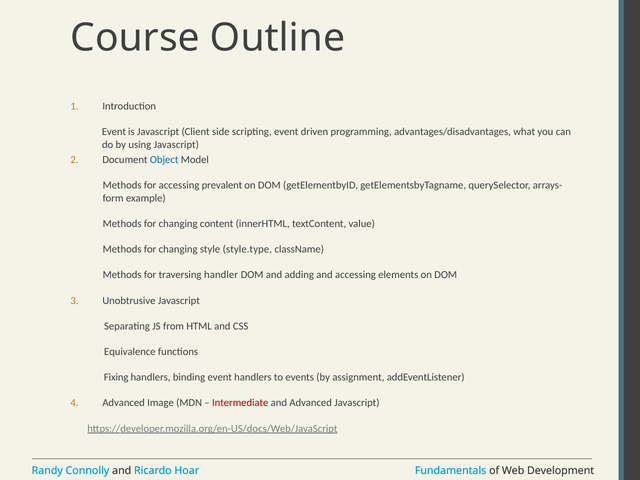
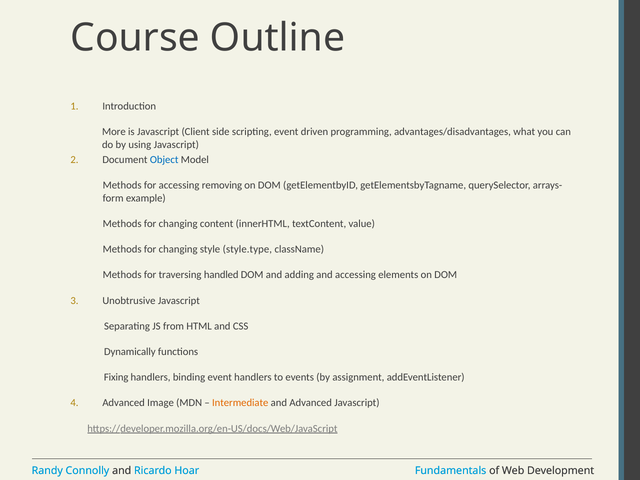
Event at (114, 132): Event -> More
prevalent: prevalent -> removing
handler: handler -> handled
Equivalence: Equivalence -> Dynamically
Intermediate colour: red -> orange
